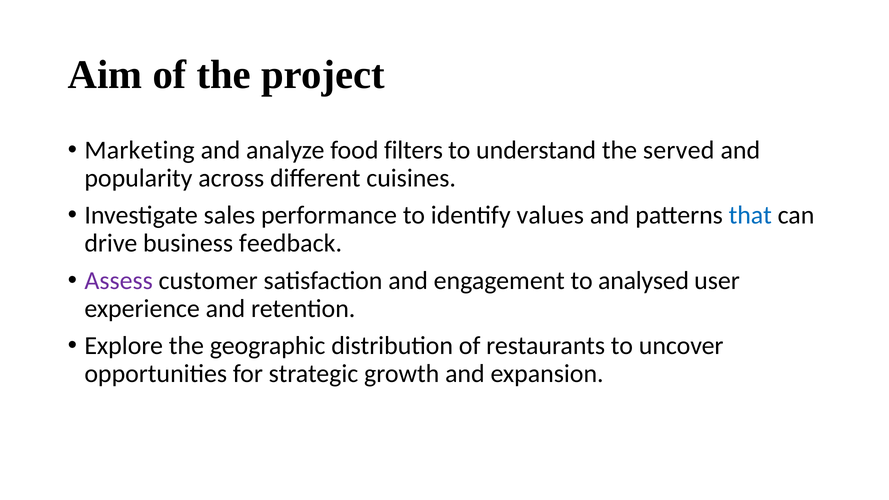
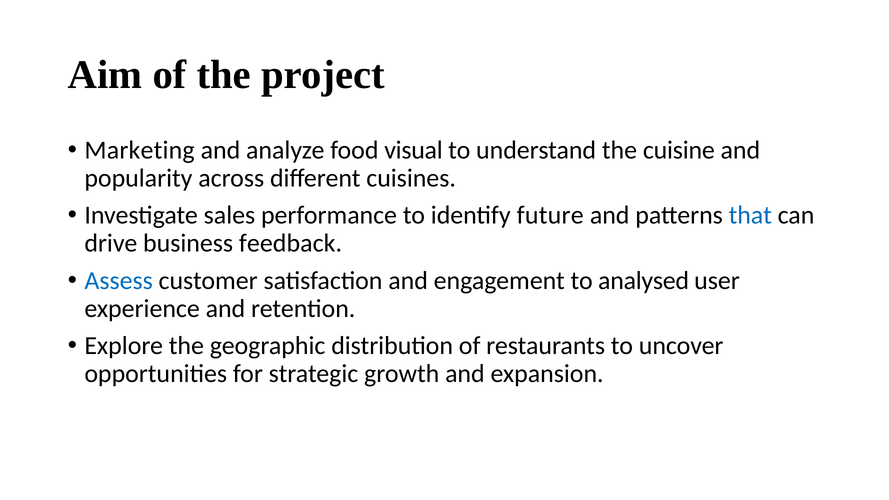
filters: filters -> visual
served: served -> cuisine
values: values -> future
Assess colour: purple -> blue
